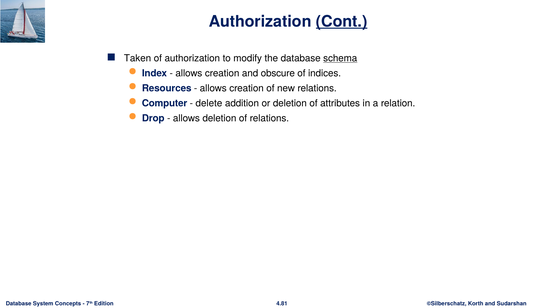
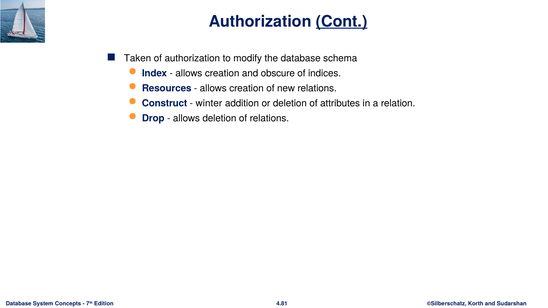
schema underline: present -> none
Computer: Computer -> Construct
delete: delete -> winter
